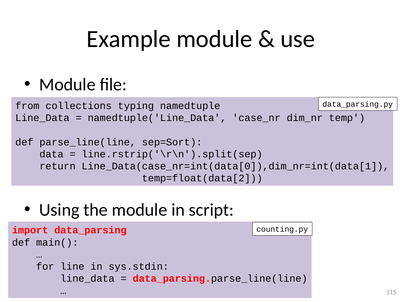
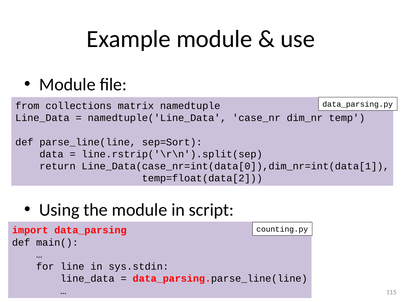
typing: typing -> matrix
